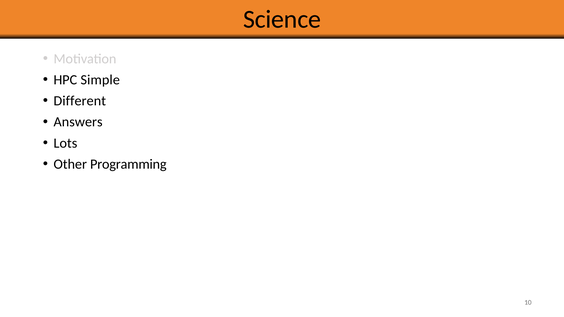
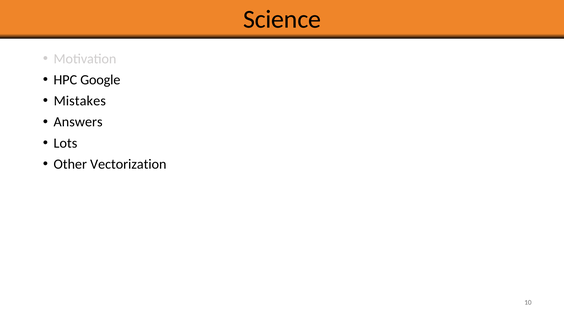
Simple: Simple -> Google
Different: Different -> Mistakes
Programming: Programming -> Vectorization
